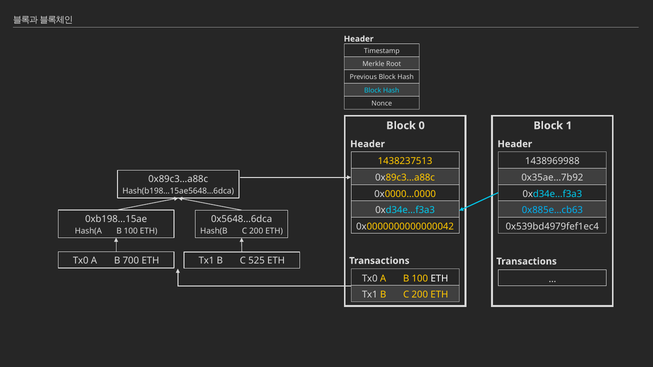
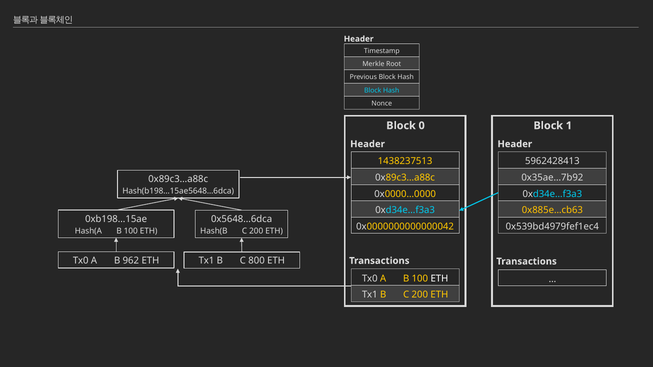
1438969988: 1438969988 -> 5962428413
0x885e…cb63 colour: light blue -> yellow
525: 525 -> 800
700: 700 -> 962
